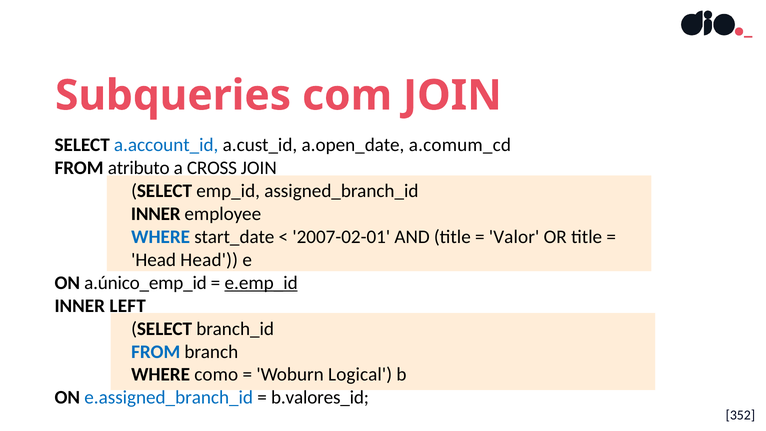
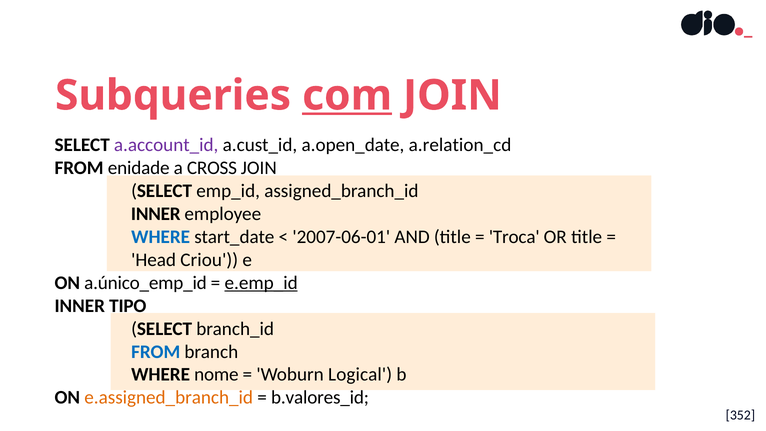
com underline: none -> present
a.account_id colour: blue -> purple
a.comum_cd: a.comum_cd -> a.relation_cd
atributo: atributo -> enidade
2007-02-01: 2007-02-01 -> 2007-06-01
Valor: Valor -> Troca
Head Head: Head -> Criou
LEFT: LEFT -> TIPO
como: como -> nome
e.assigned_branch_id colour: blue -> orange
